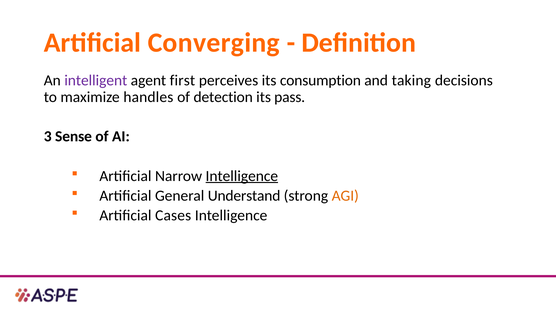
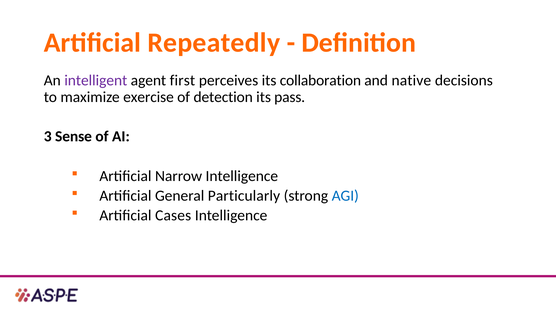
Converging: Converging -> Repeatedly
consumption: consumption -> collaboration
taking: taking -> native
handles: handles -> exercise
Intelligence at (242, 176) underline: present -> none
Understand: Understand -> Particularly
AGI colour: orange -> blue
